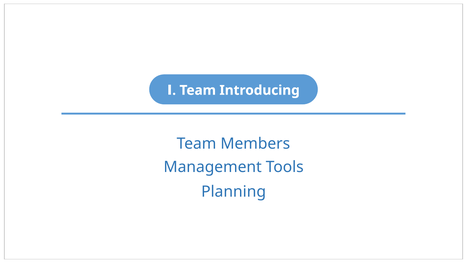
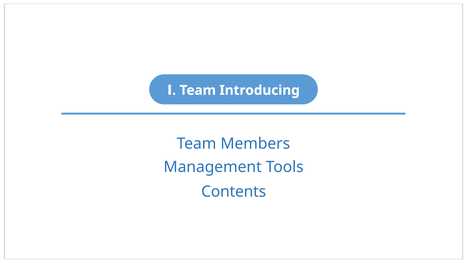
Planning: Planning -> Contents
